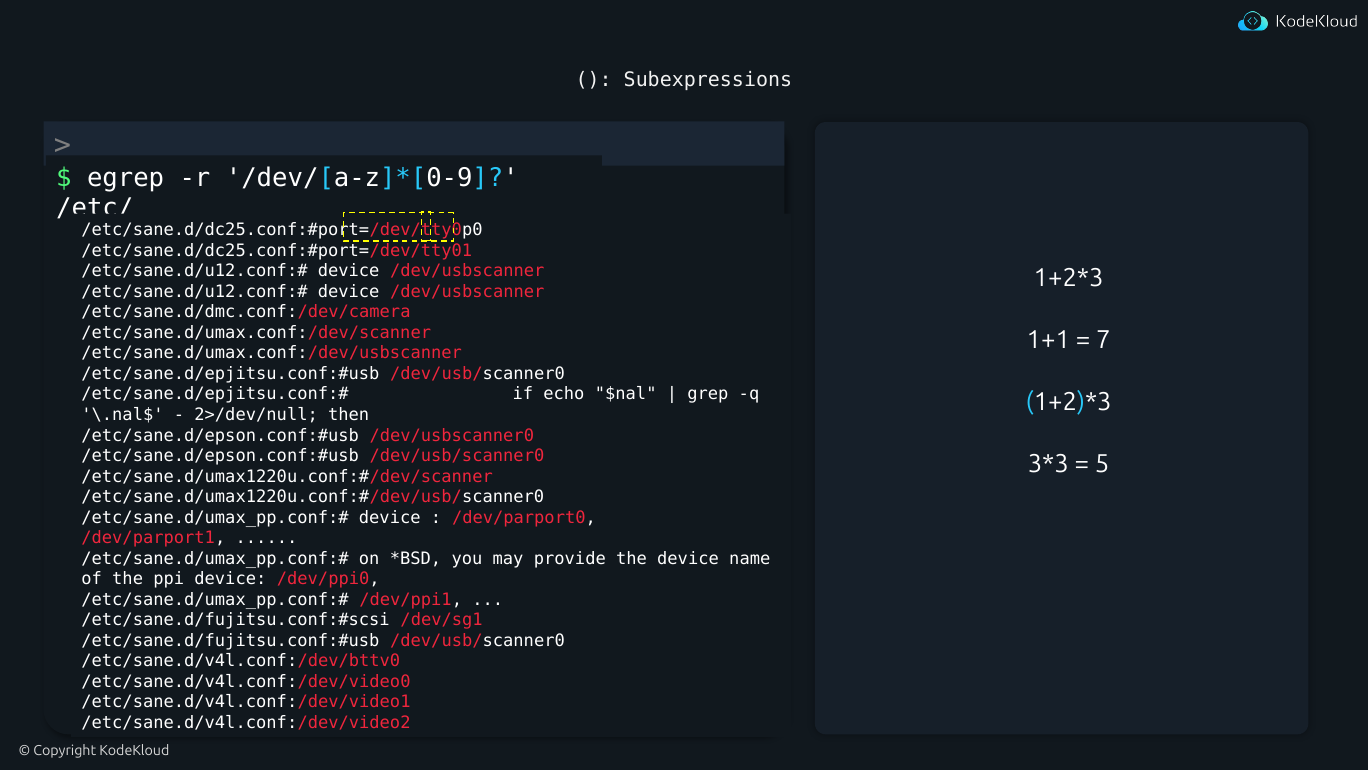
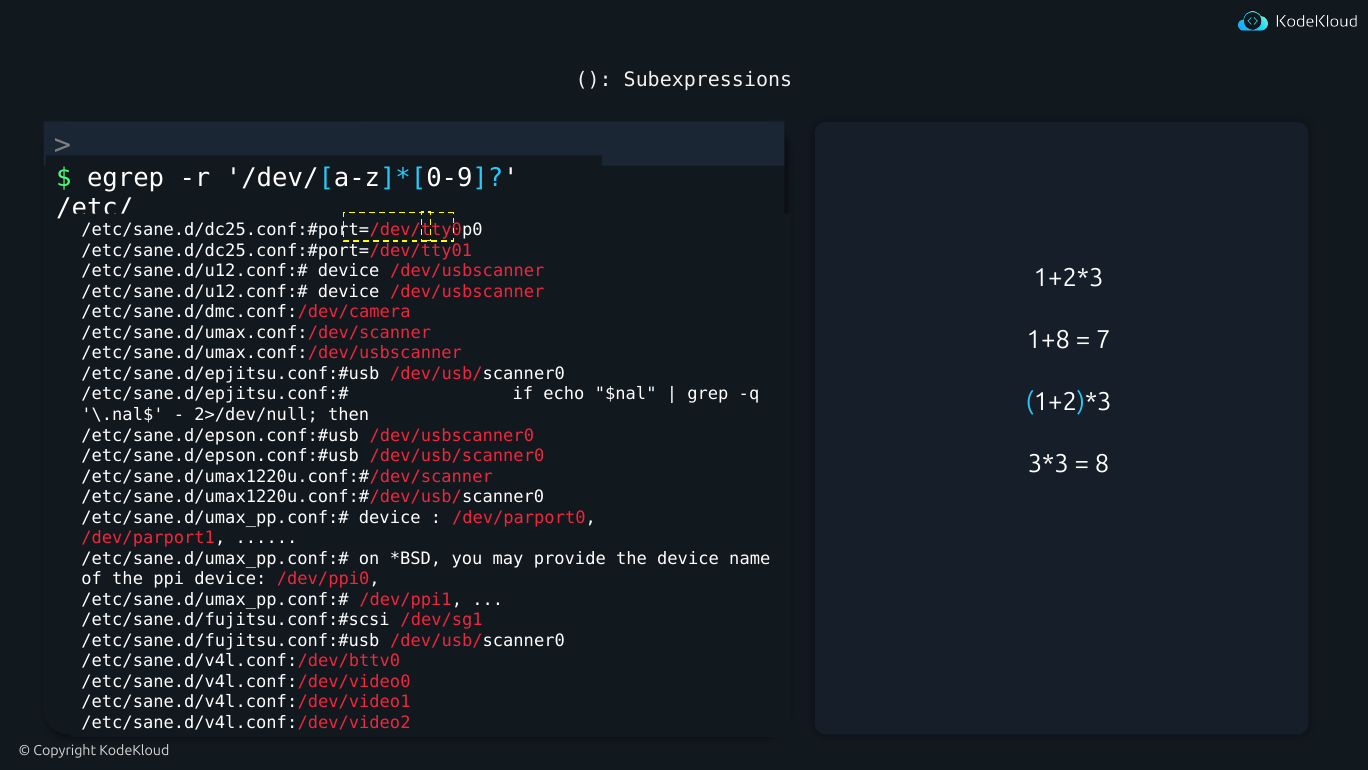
1+1: 1+1 -> 1+8
5: 5 -> 8
